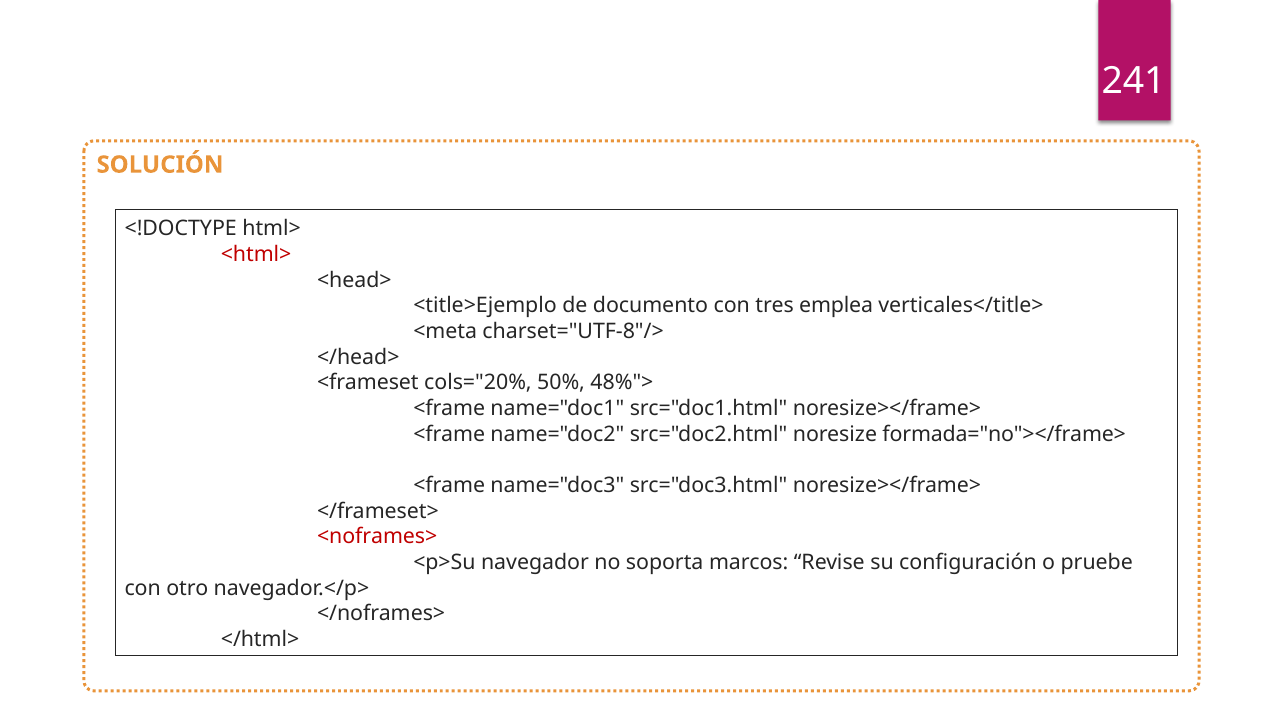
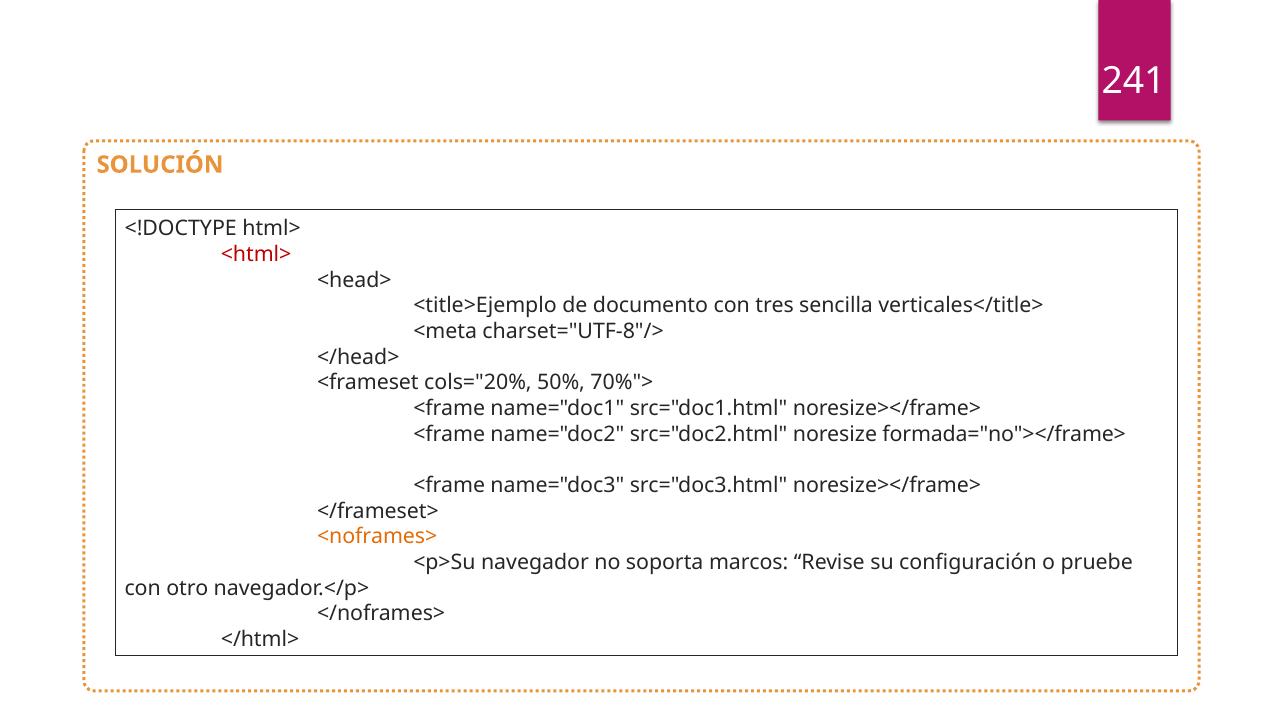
emplea: emplea -> sencilla
48%">: 48%"> -> 70%">
<noframes> colour: red -> orange
